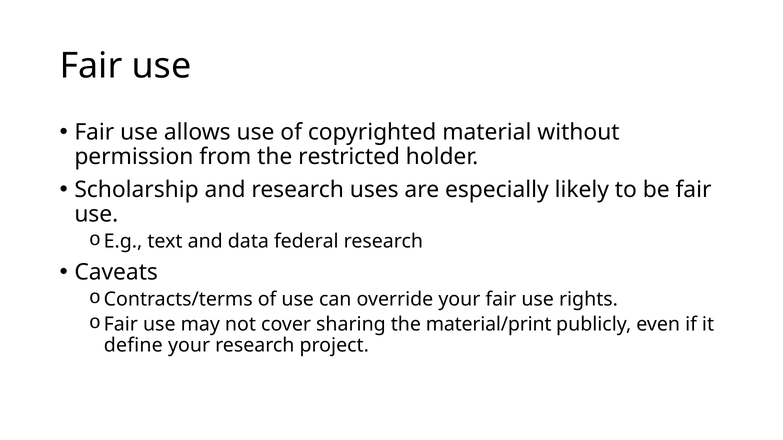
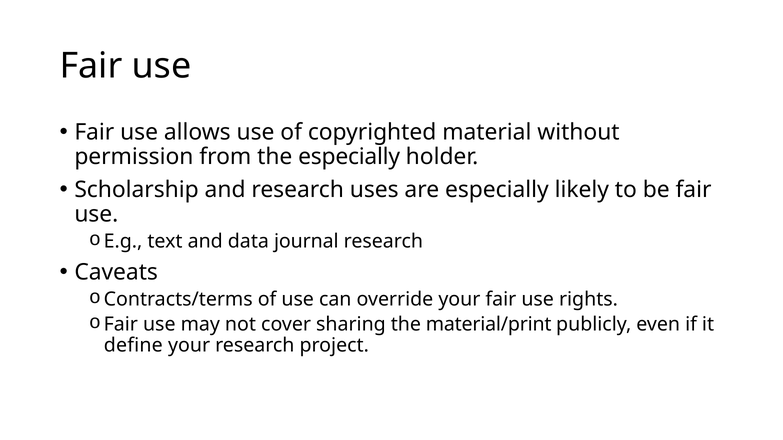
the restricted: restricted -> especially
federal: federal -> journal
